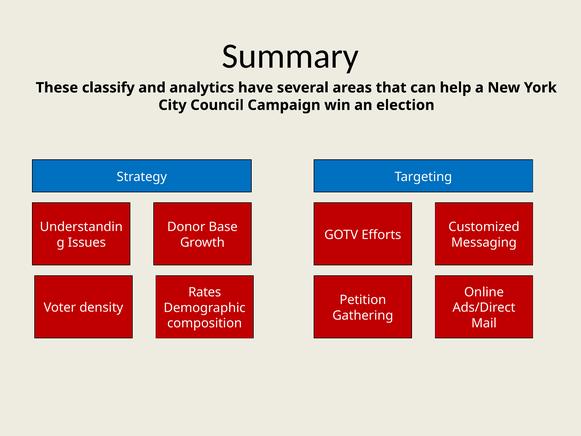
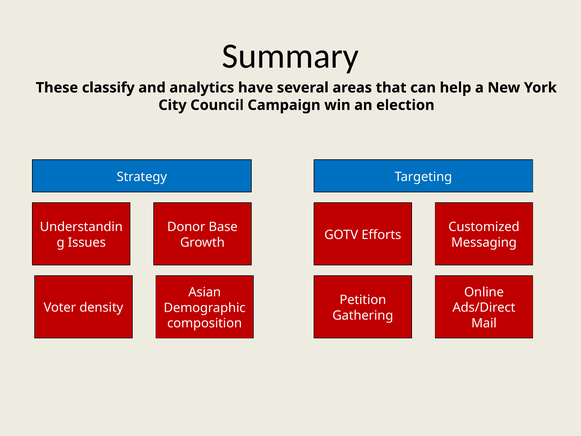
Rates: Rates -> Asian
